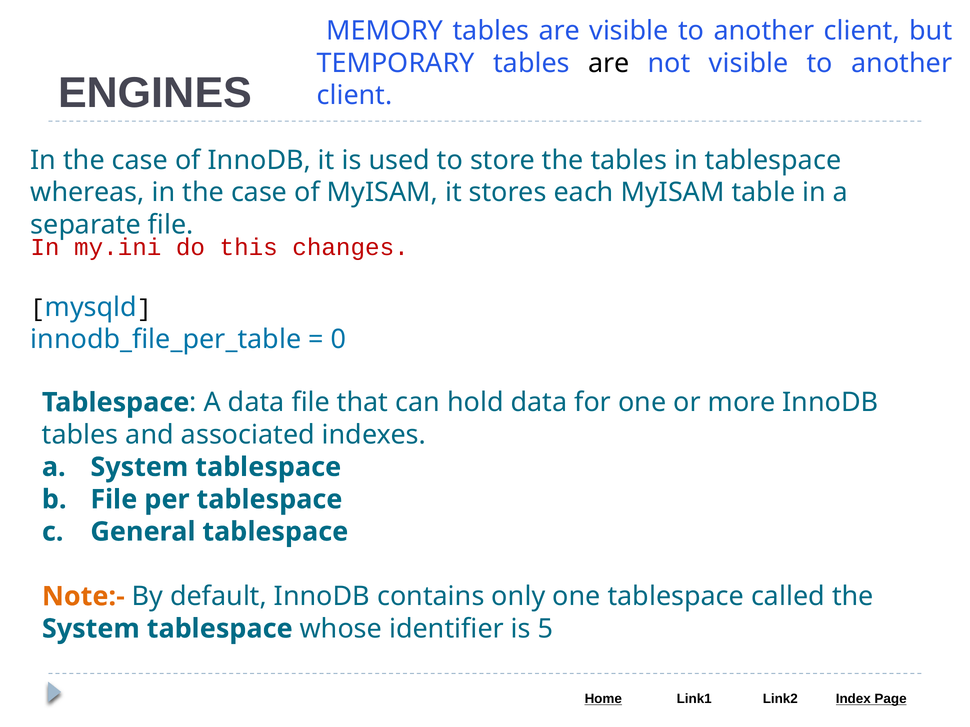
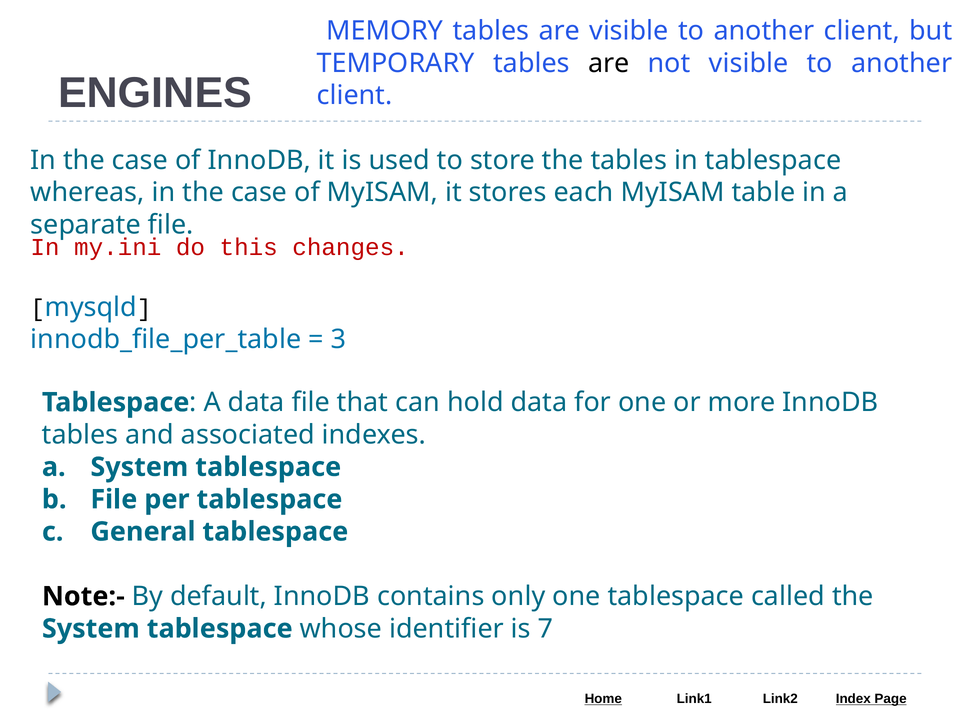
0: 0 -> 3
Note:- colour: orange -> black
5: 5 -> 7
